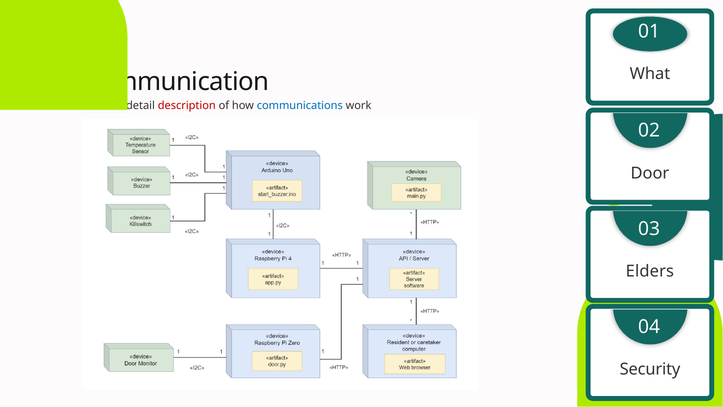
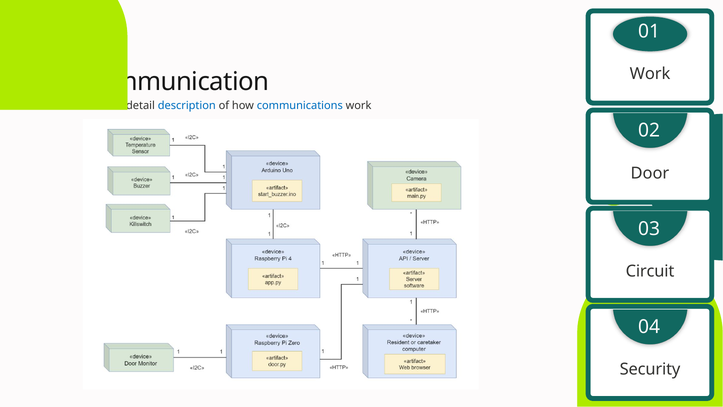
What at (650, 74): What -> Work
description colour: red -> blue
Elders: Elders -> Circuit
